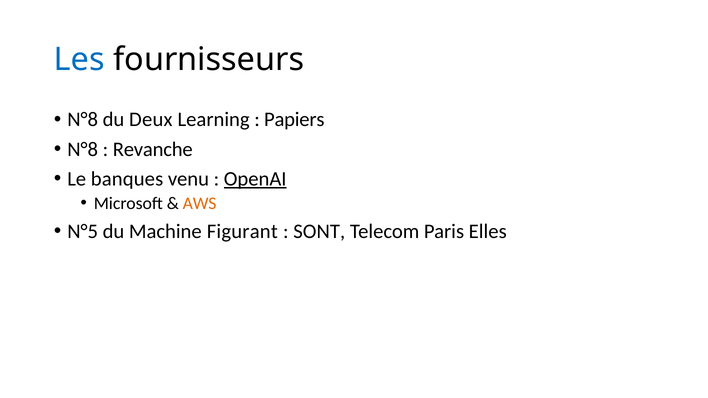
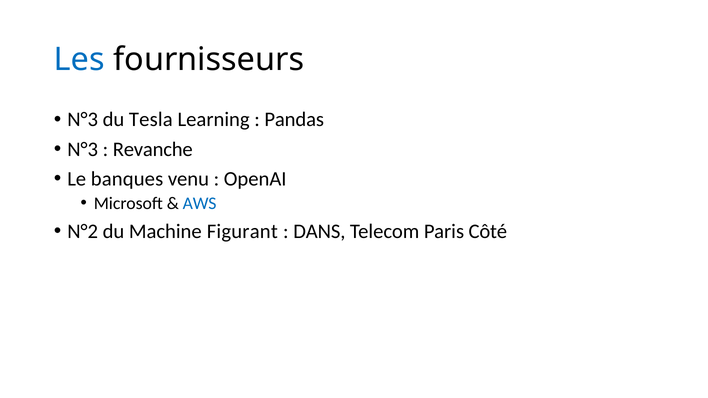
N°8 at (83, 120): N°8 -> N°3
Deux: Deux -> Tesla
Papiers: Papiers -> Pandas
N°8 at (83, 149): N°8 -> N°3
OpenAI underline: present -> none
AWS colour: orange -> blue
N°5: N°5 -> N°2
SONT: SONT -> DANS
Elles: Elles -> Côté
